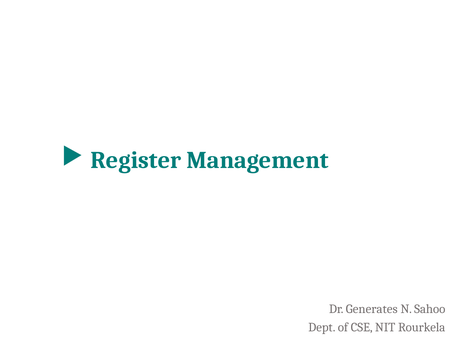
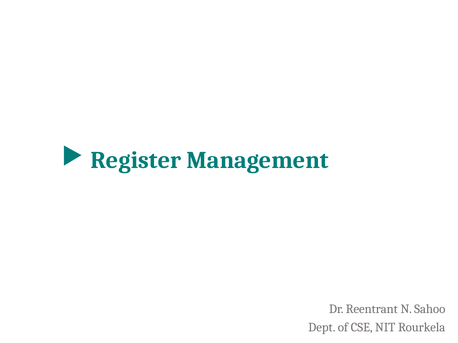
Generates: Generates -> Reentrant
